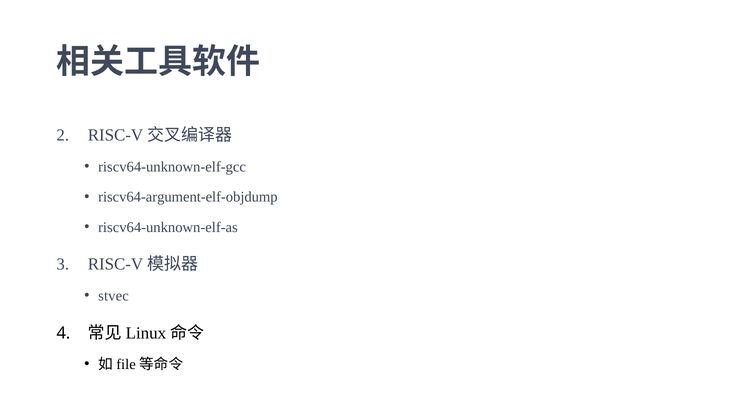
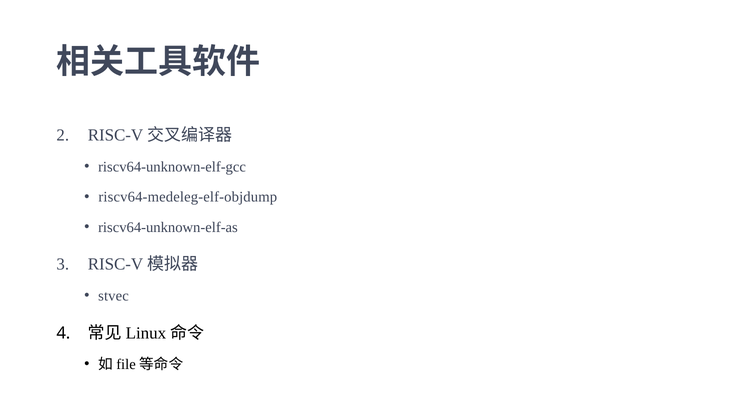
riscv64-argument-elf-objdump: riscv64-argument-elf-objdump -> riscv64-medeleg-elf-objdump
